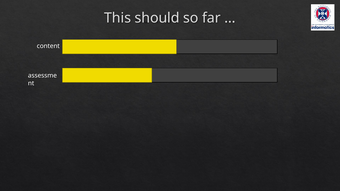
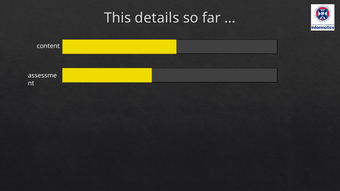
should: should -> details
